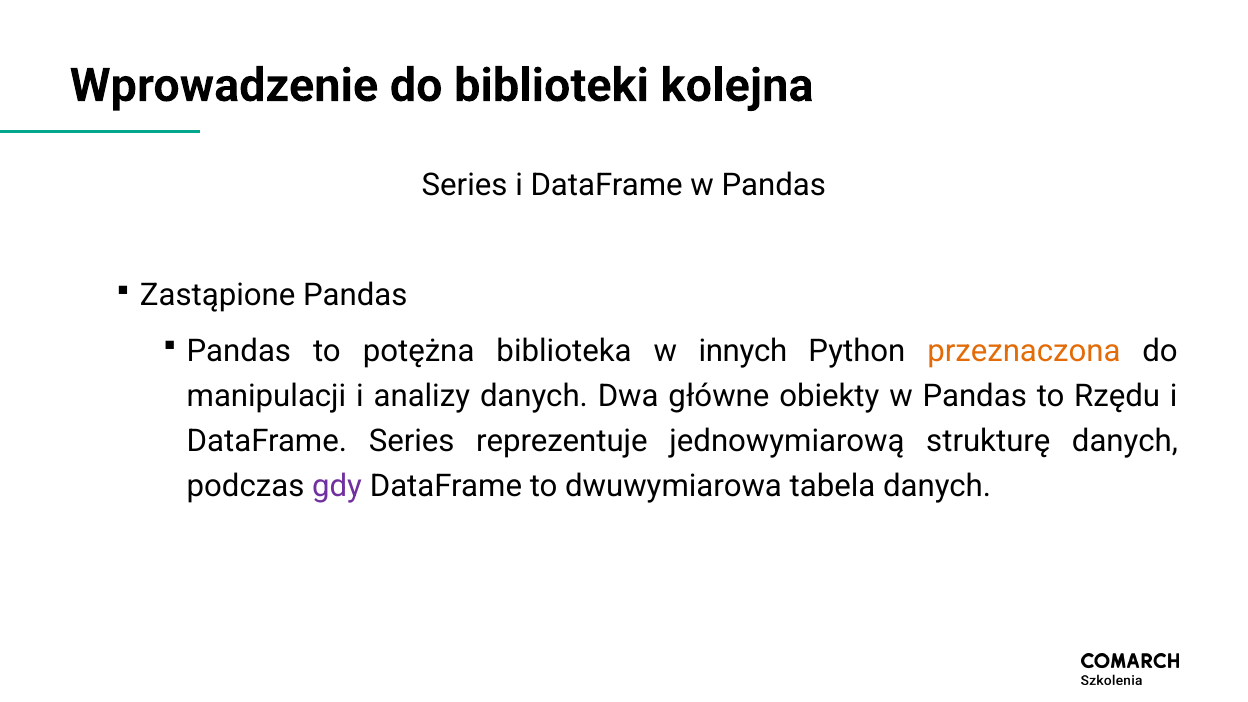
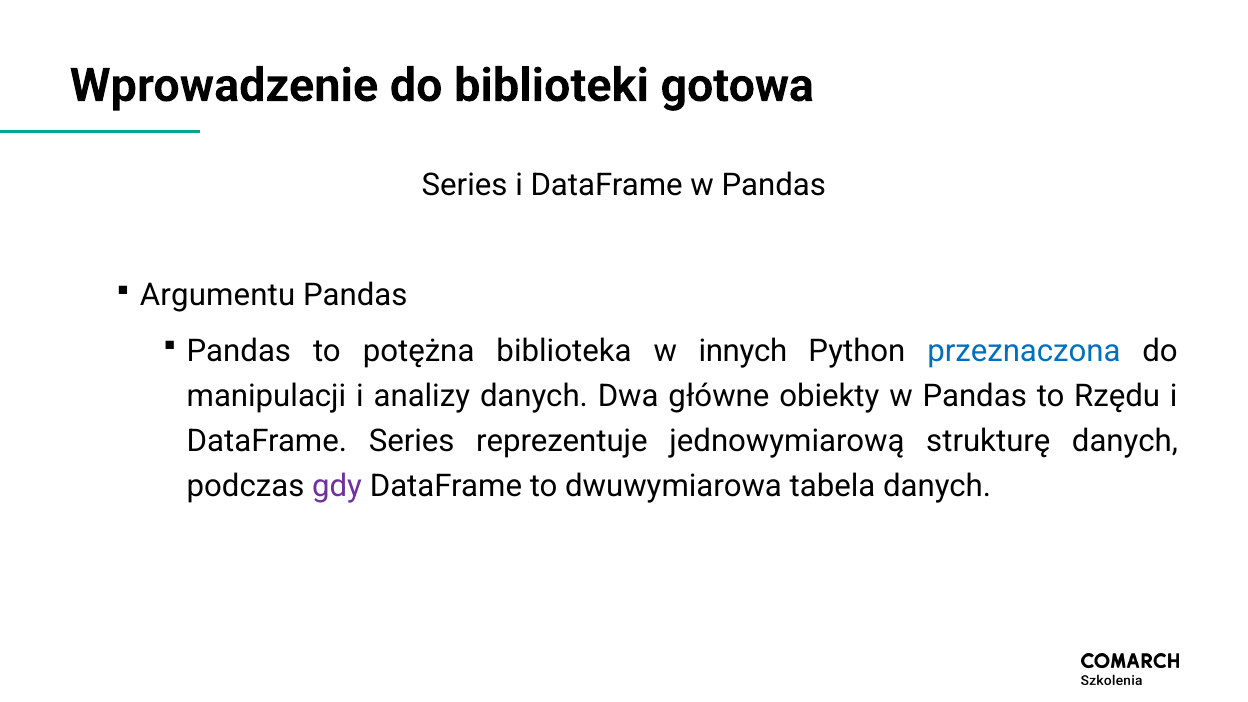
kolejna: kolejna -> gotowa
Zastąpione: Zastąpione -> Argumentu
przeznaczona colour: orange -> blue
